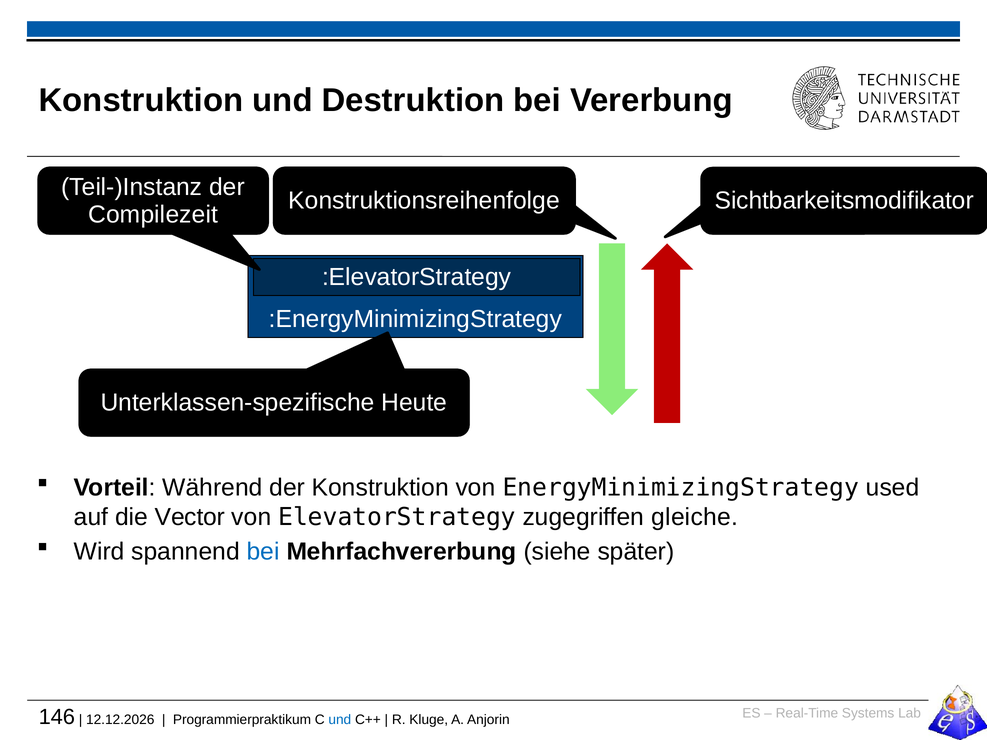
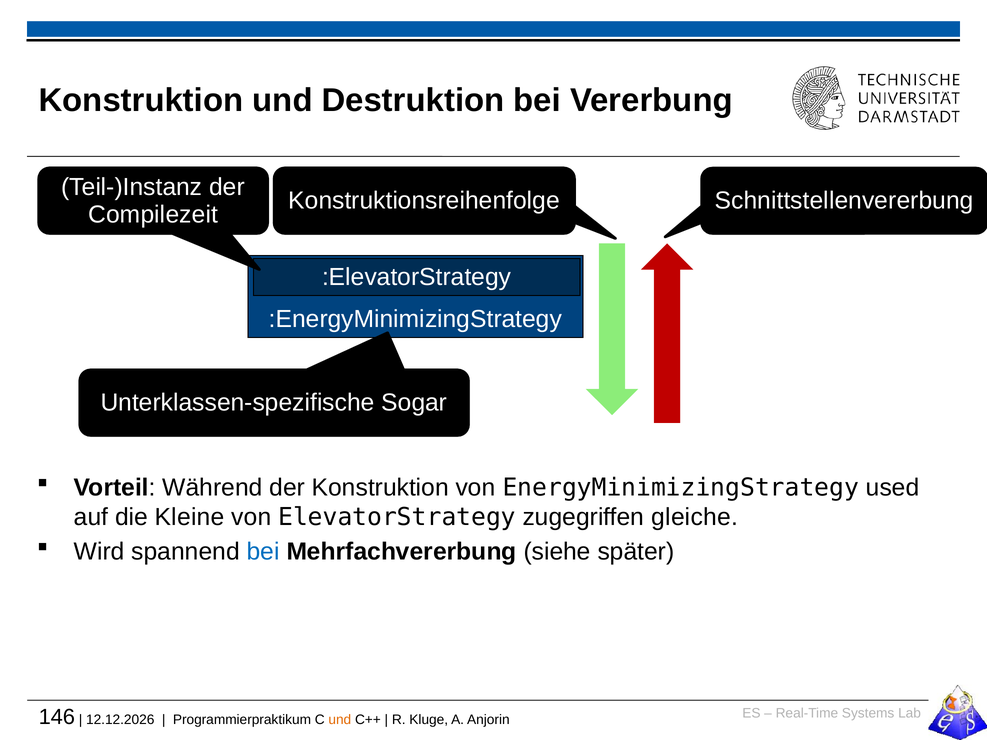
Sichtbarkeitsmodifikator: Sichtbarkeitsmodifikator -> Schnittstellenvererbung
Heute: Heute -> Sogar
Vector: Vector -> Kleine
und at (340, 720) colour: blue -> orange
